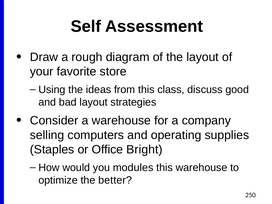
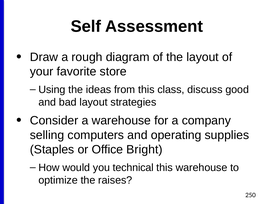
modules: modules -> technical
better: better -> raises
